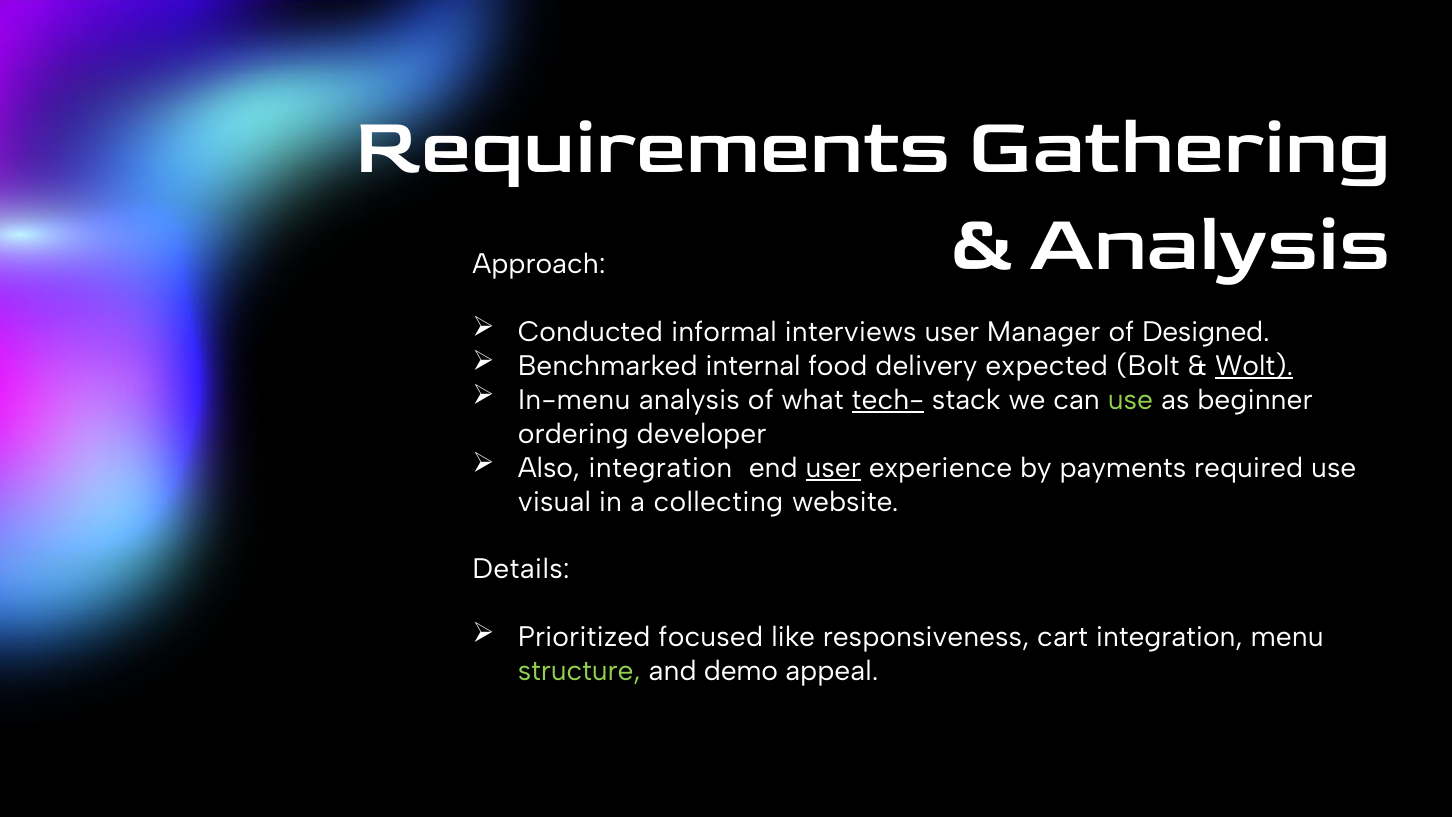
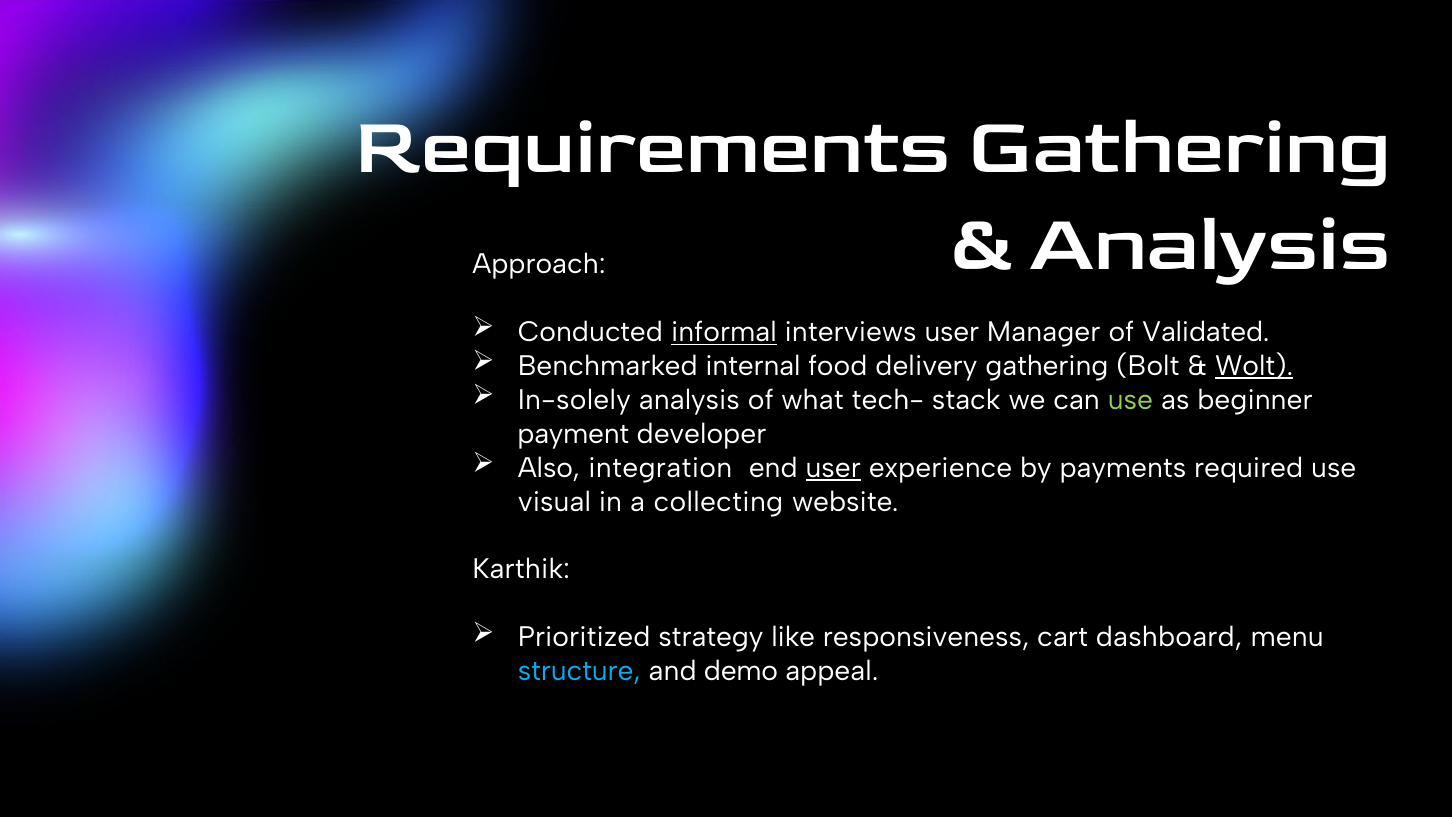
informal underline: none -> present
Designed: Designed -> Validated
delivery expected: expected -> gathering
In-menu: In-menu -> In-solely
tech- underline: present -> none
ordering: ordering -> payment
Details: Details -> Karthik
focused: focused -> strategy
cart integration: integration -> dashboard
structure colour: light green -> light blue
